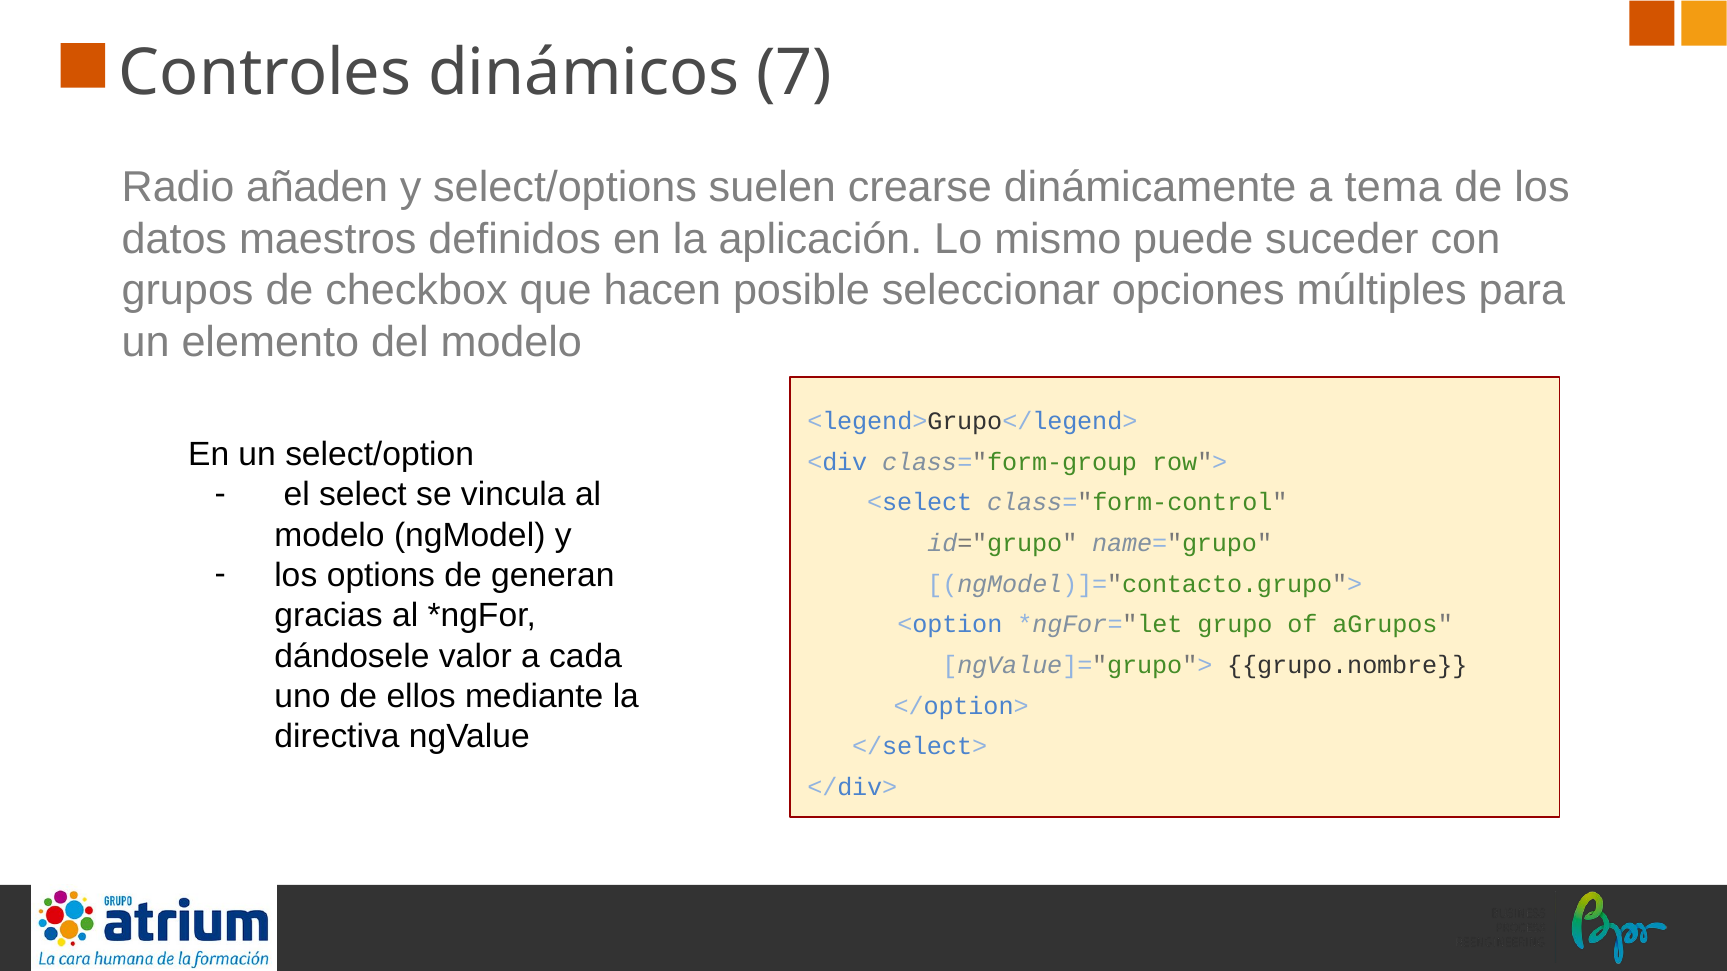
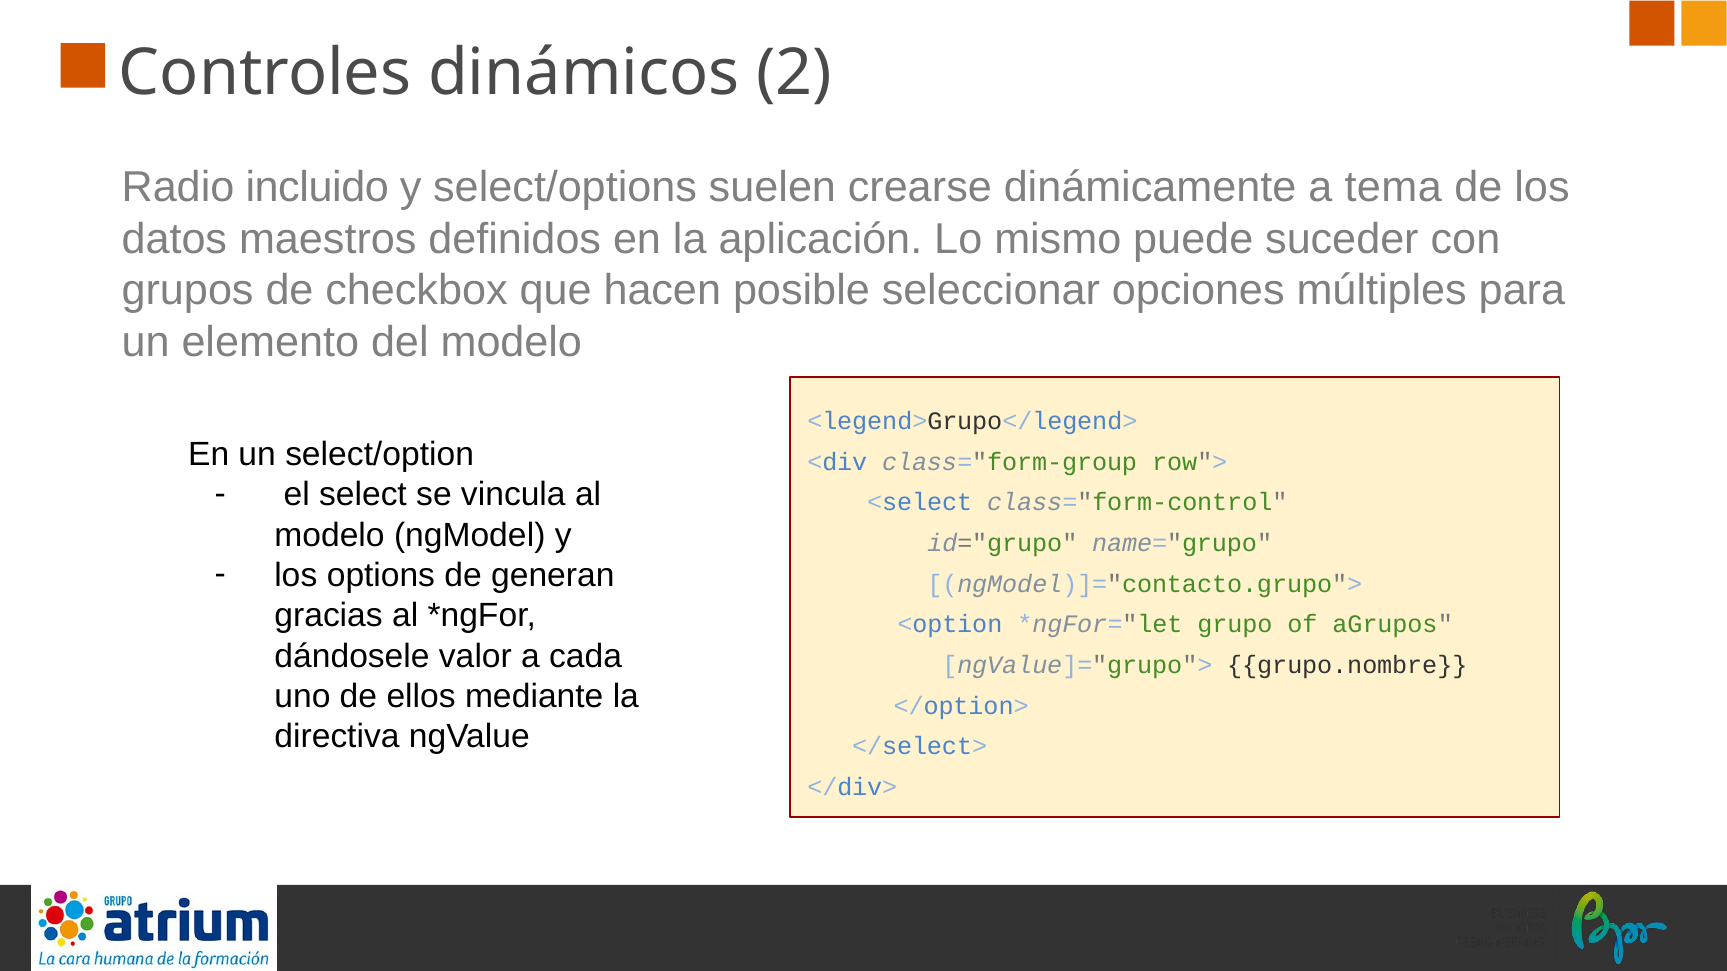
7: 7 -> 2
añaden: añaden -> incluido
